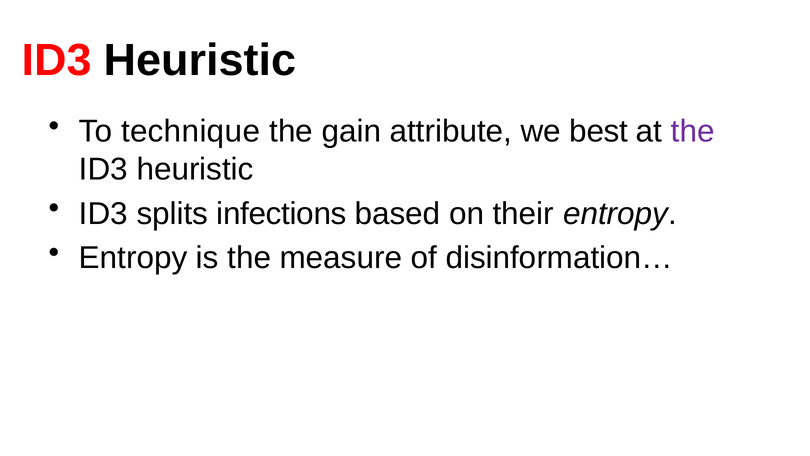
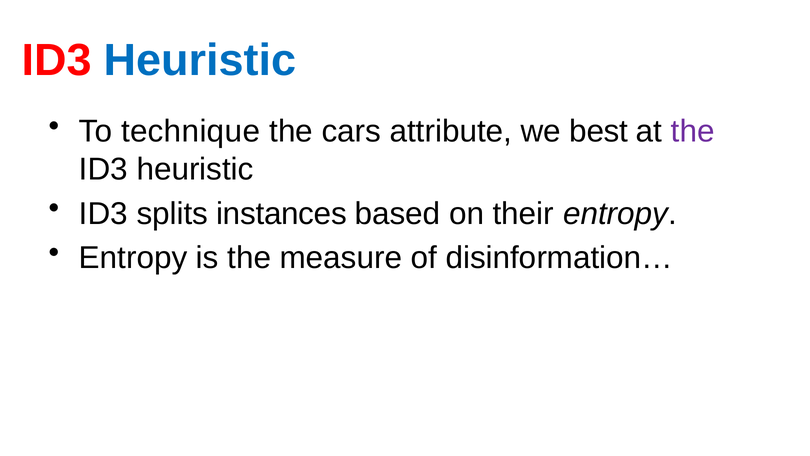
Heuristic at (200, 60) colour: black -> blue
gain: gain -> cars
infections: infections -> instances
